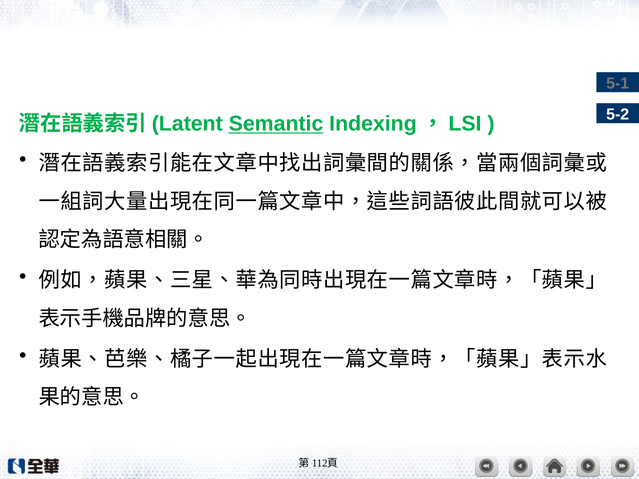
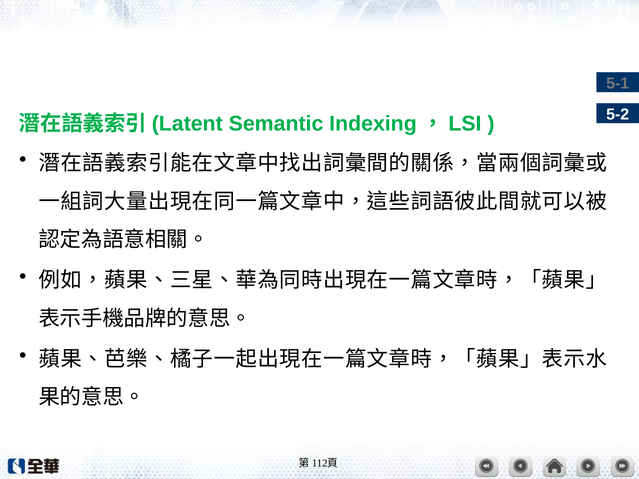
Semantic underline: present -> none
